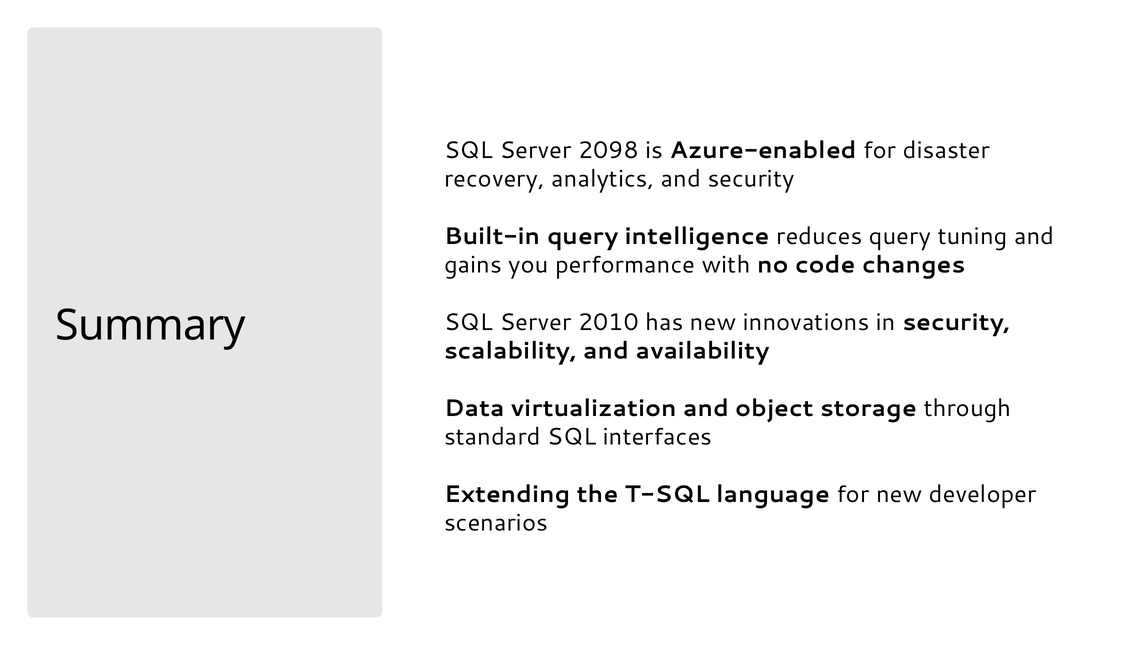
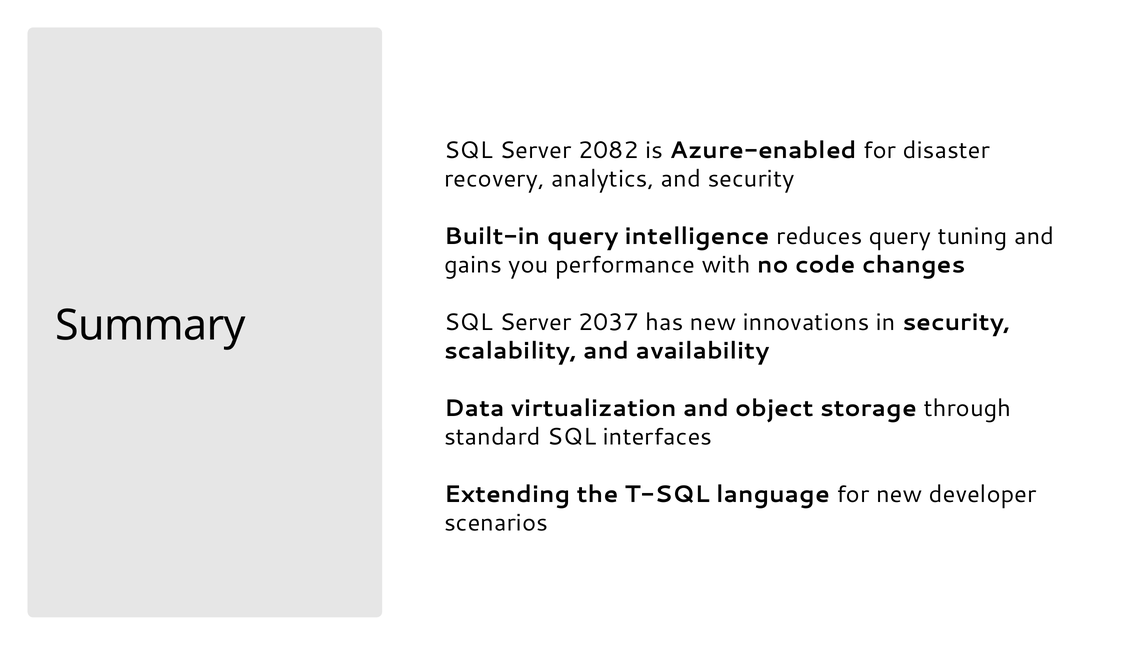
2098: 2098 -> 2082
2010: 2010 -> 2037
